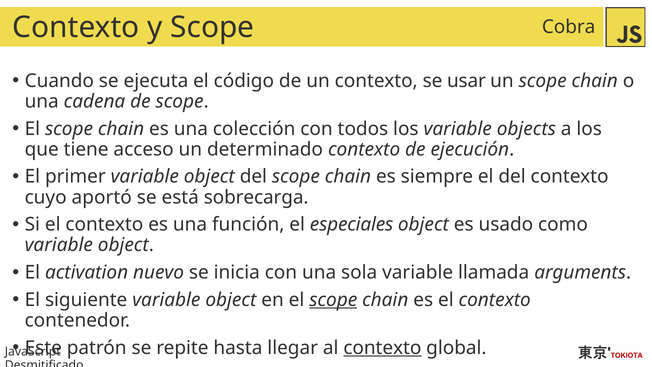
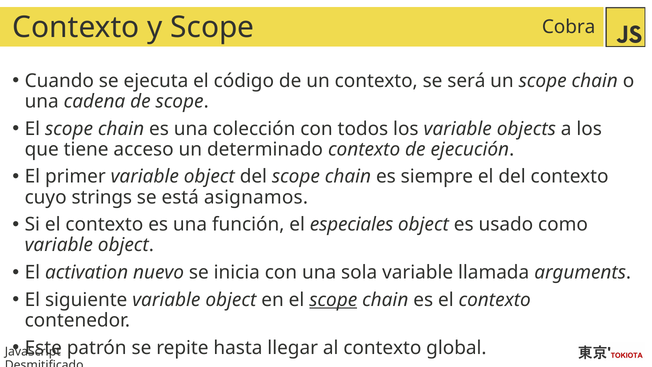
usar: usar -> será
aportó: aportó -> strings
sobrecarga: sobrecarga -> asignamos
contexto at (382, 348) underline: present -> none
